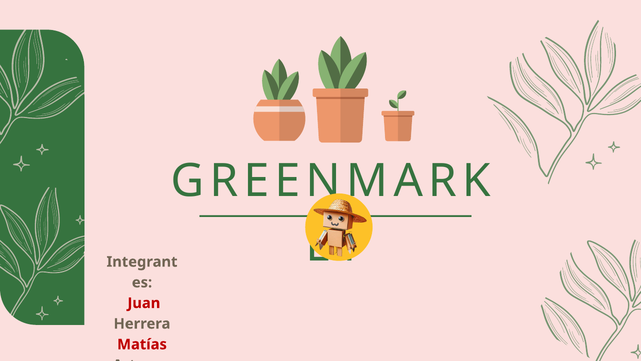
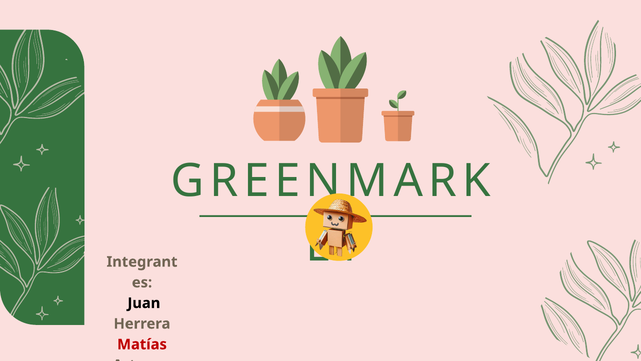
Juan colour: red -> black
